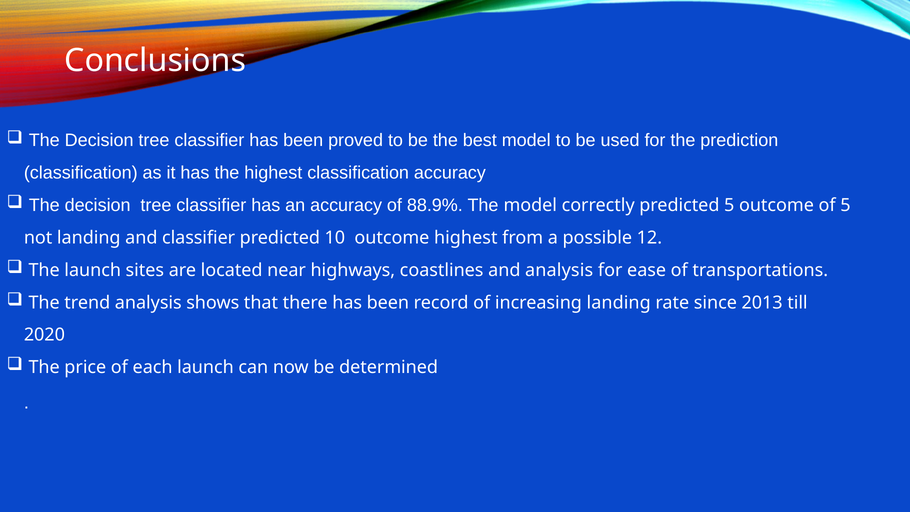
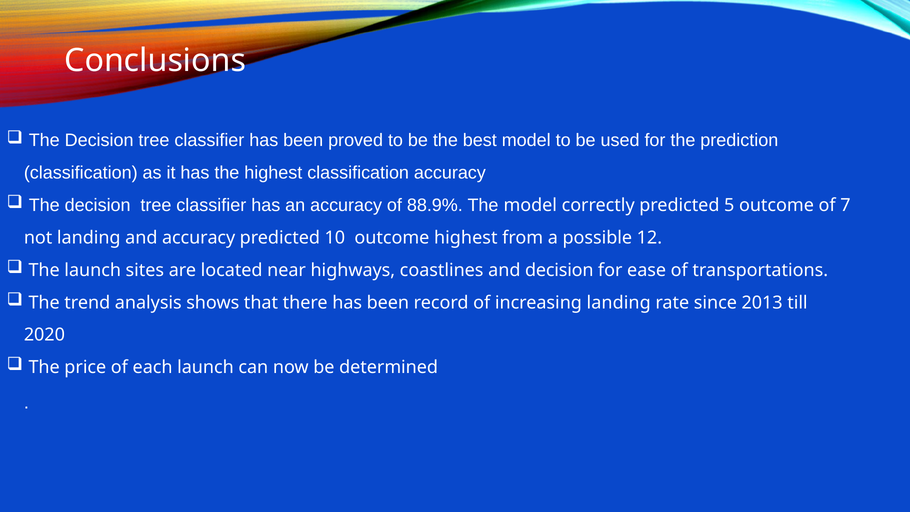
of 5: 5 -> 7
and classifier: classifier -> accuracy
and analysis: analysis -> decision
